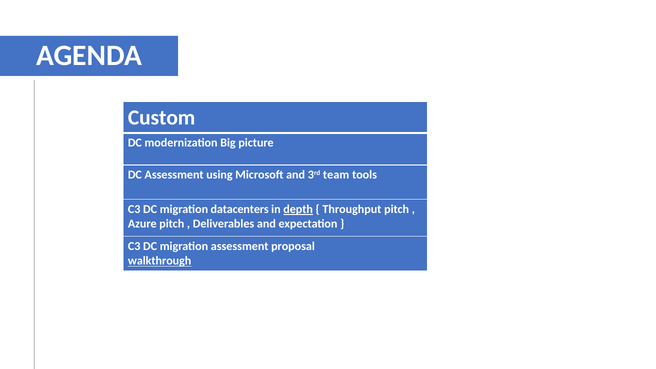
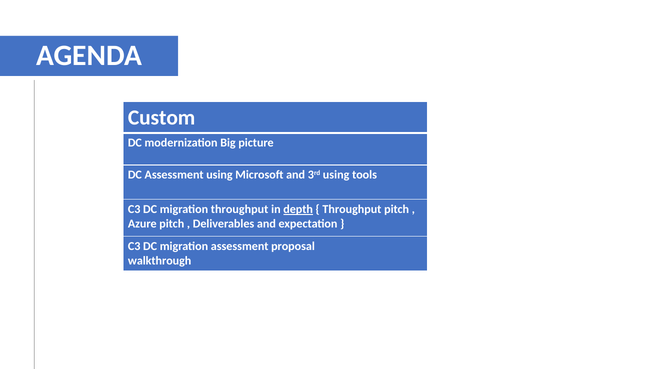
3rd team: team -> using
migration datacenters: datacenters -> throughput
walkthrough underline: present -> none
